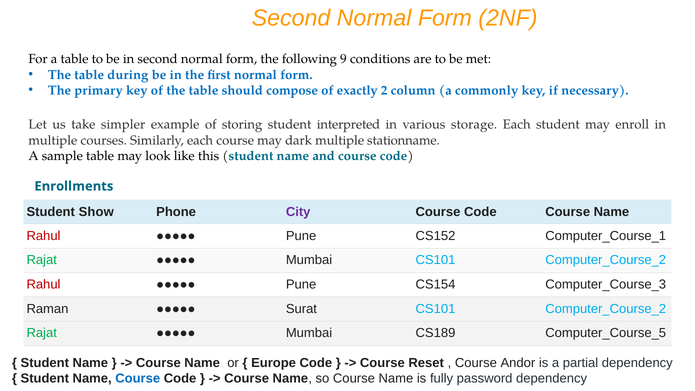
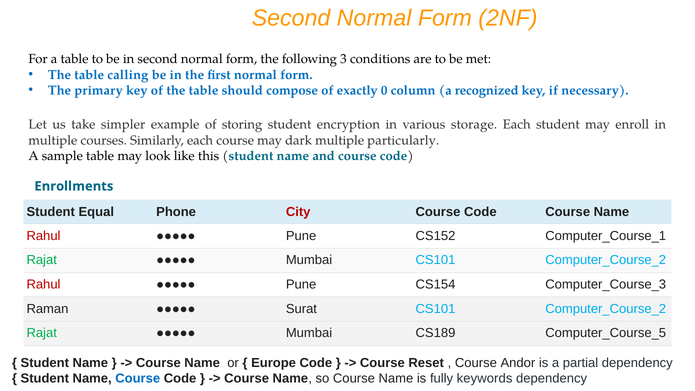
9: 9 -> 3
during: during -> calling
2: 2 -> 0
commonly: commonly -> recognized
interpreted: interpreted -> encryption
stationname: stationname -> particularly
Show: Show -> Equal
City colour: purple -> red
password: password -> keywords
